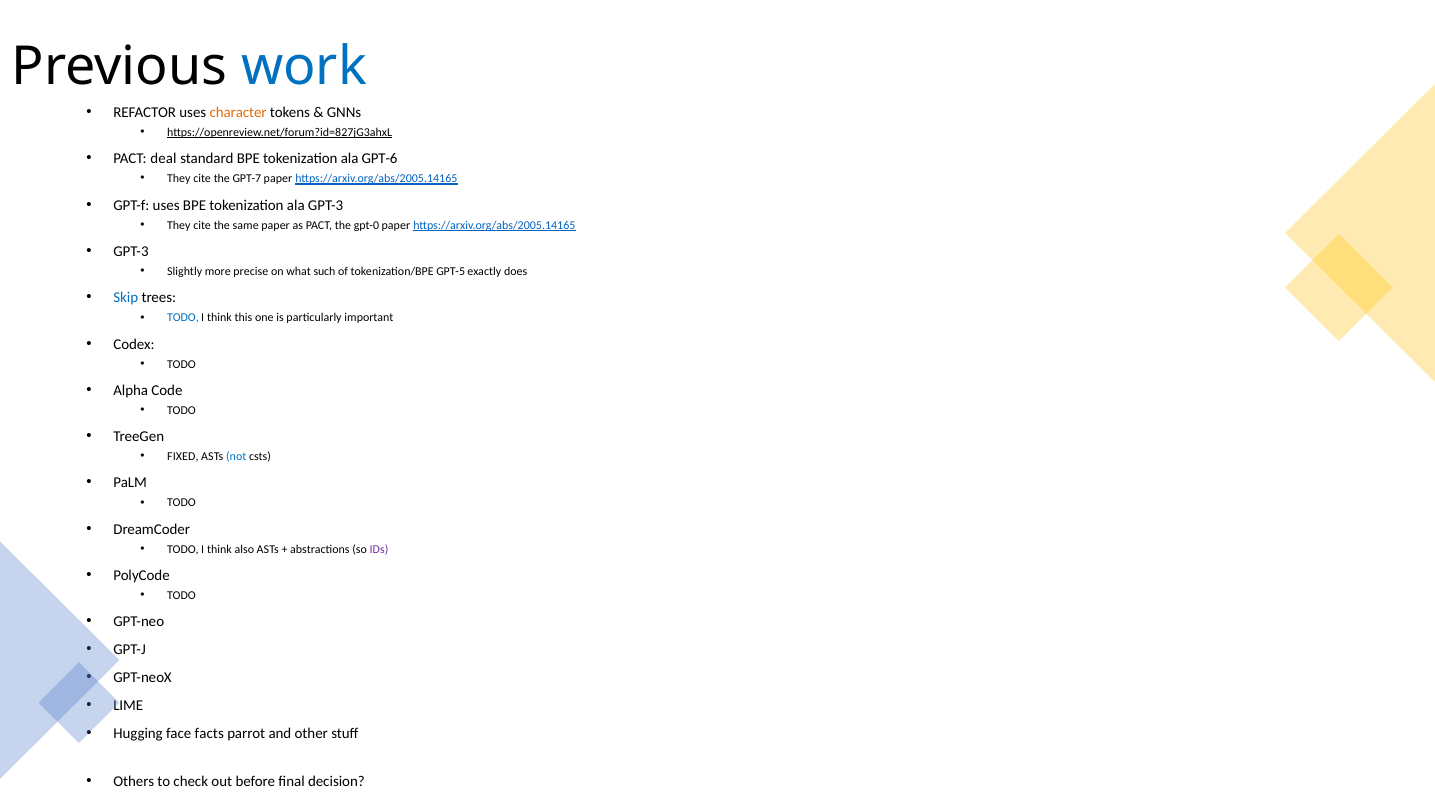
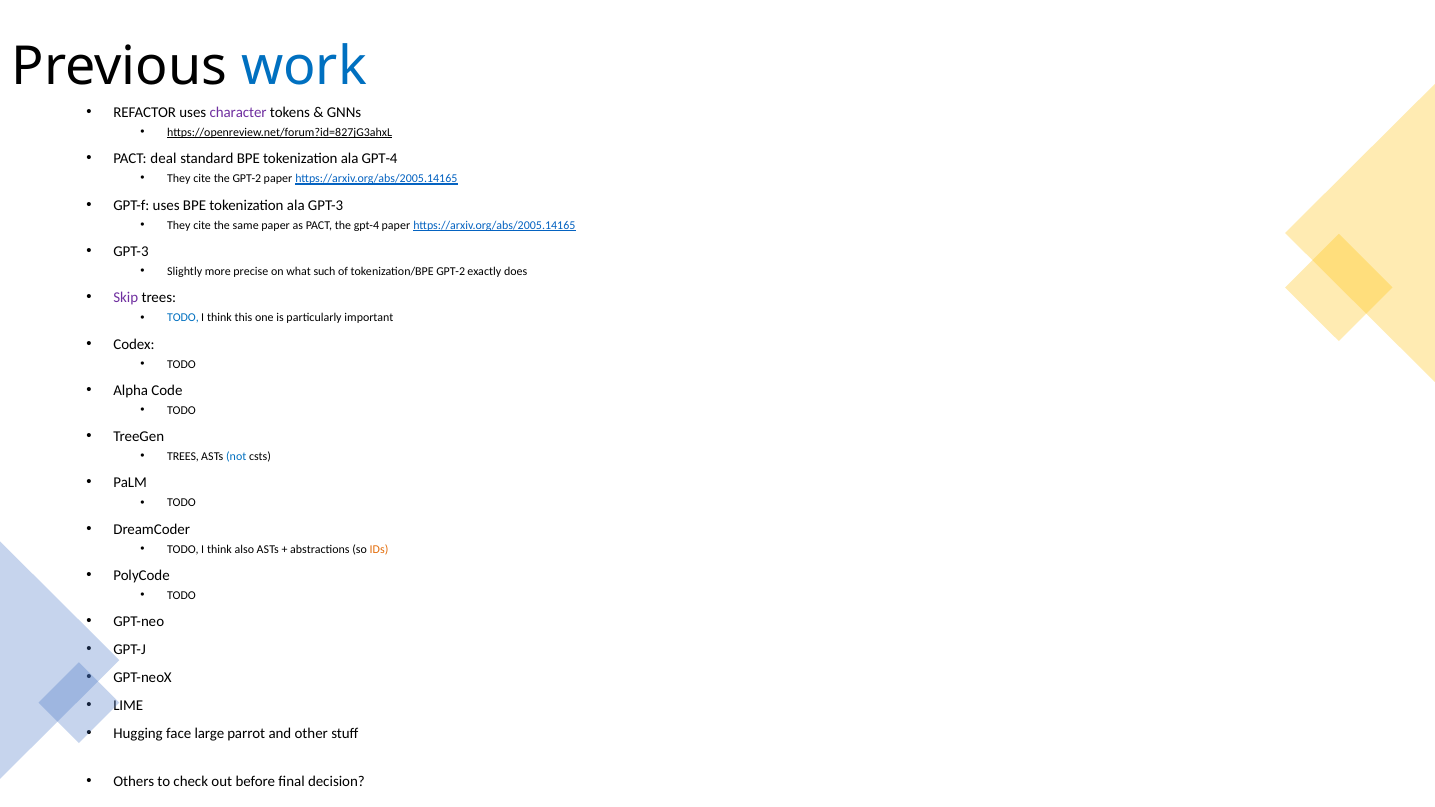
character colour: orange -> purple
ala GPT-6: GPT-6 -> GPT-4
the GPT-7: GPT-7 -> GPT-2
the gpt-0: gpt-0 -> gpt-4
tokenization/BPE GPT-5: GPT-5 -> GPT-2
Skip colour: blue -> purple
FIXED at (183, 457): FIXED -> TREES
IDs colour: purple -> orange
facts: facts -> large
